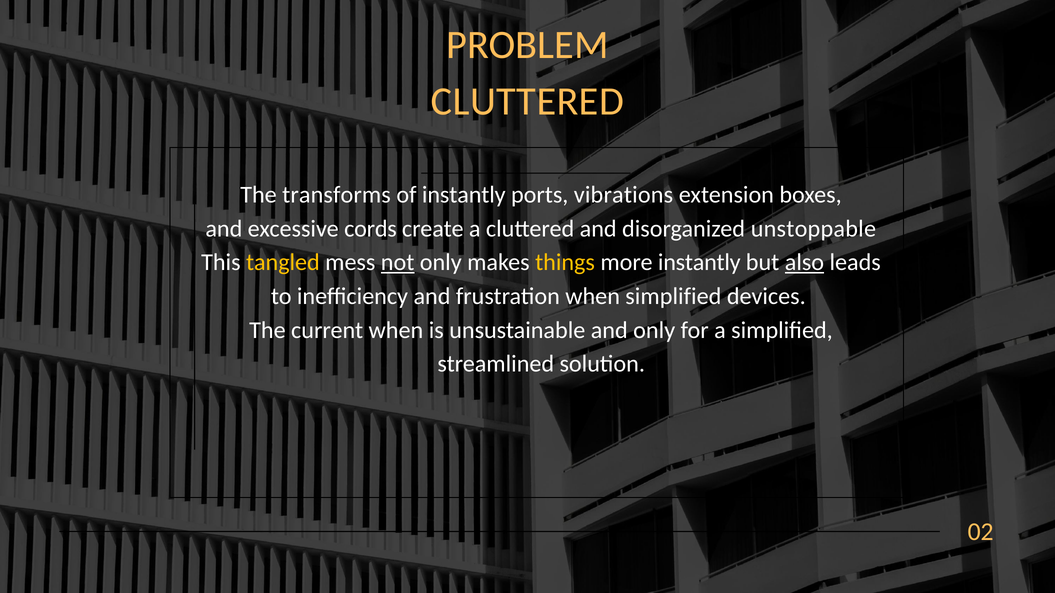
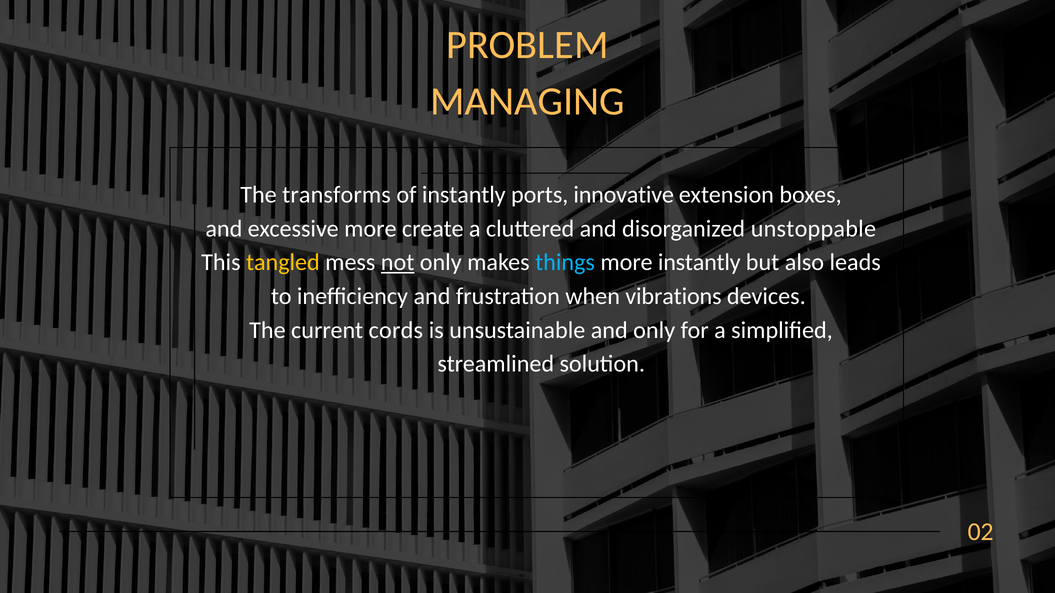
CLUTTERED at (527, 102): CLUTTERED -> MANAGING
vibrations: vibrations -> innovative
excessive cords: cords -> more
things colour: yellow -> light blue
also underline: present -> none
when simplified: simplified -> vibrations
current when: when -> cords
